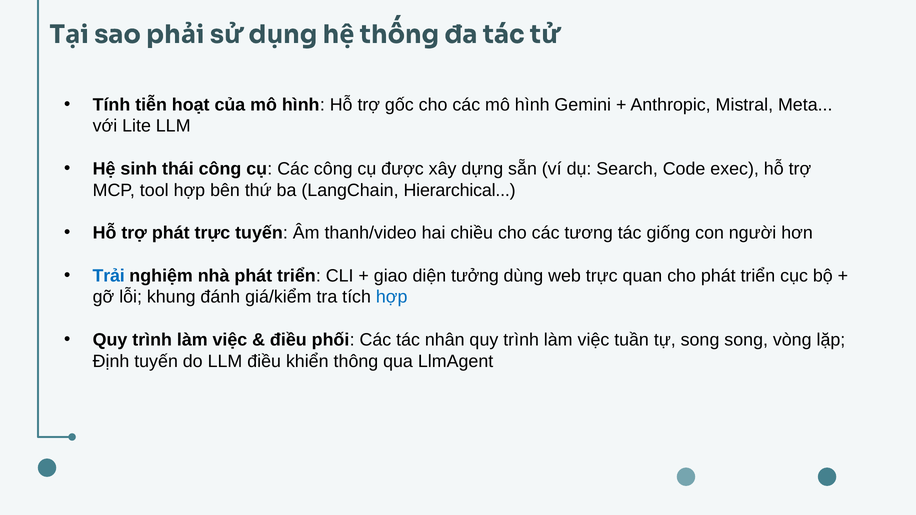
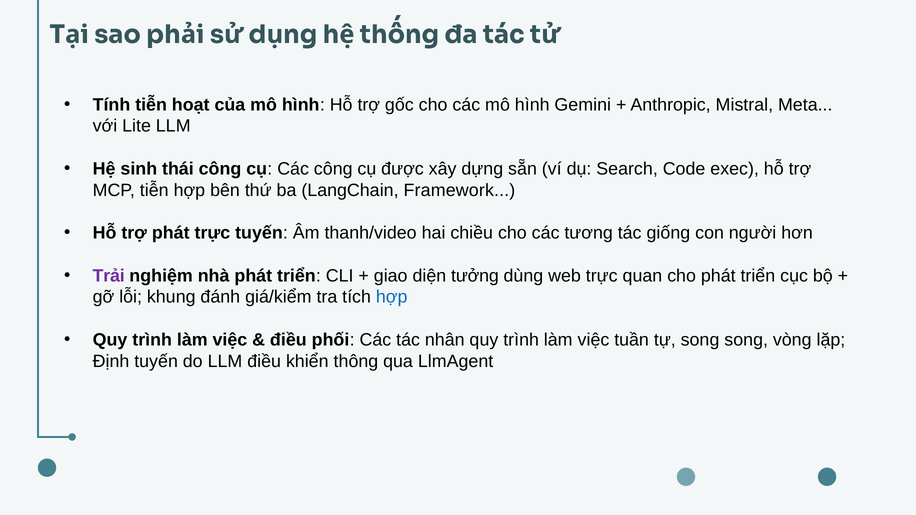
MCP tool: tool -> tiễn
Hierarchical: Hierarchical -> Framework
Trải colour: blue -> purple
